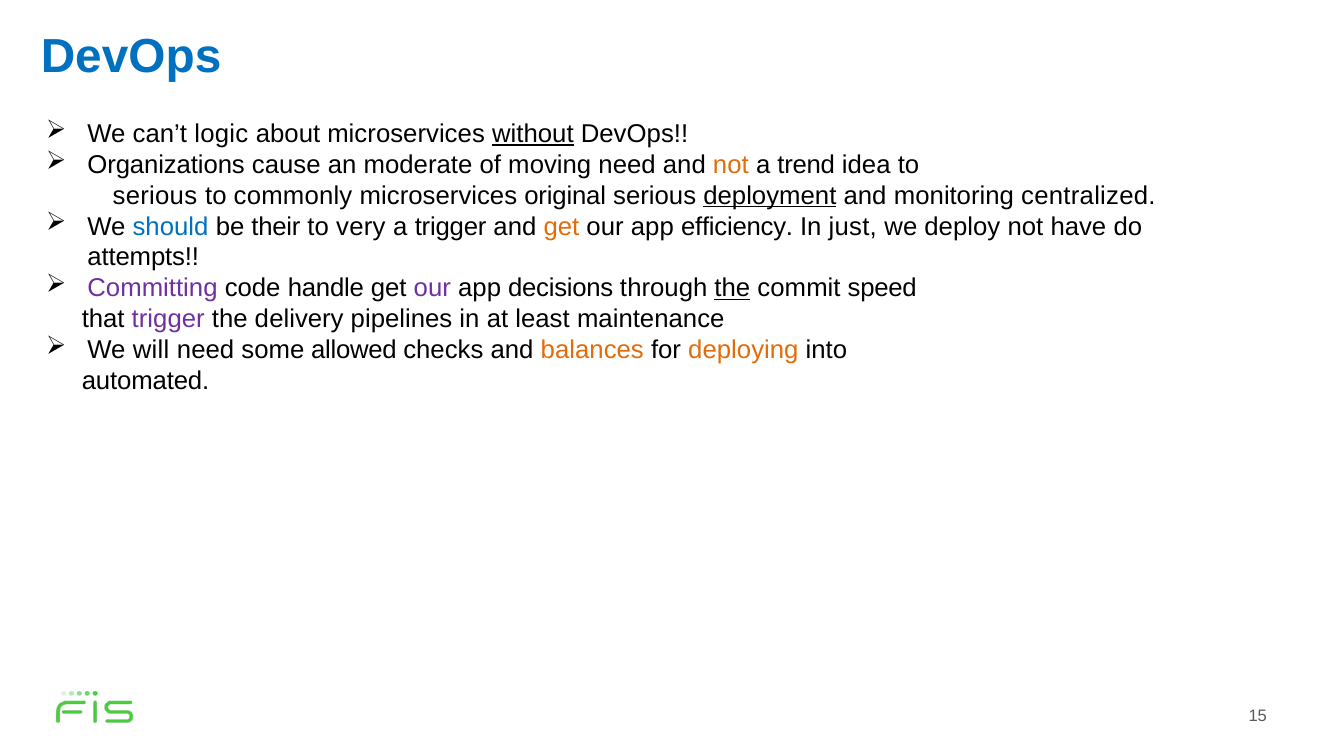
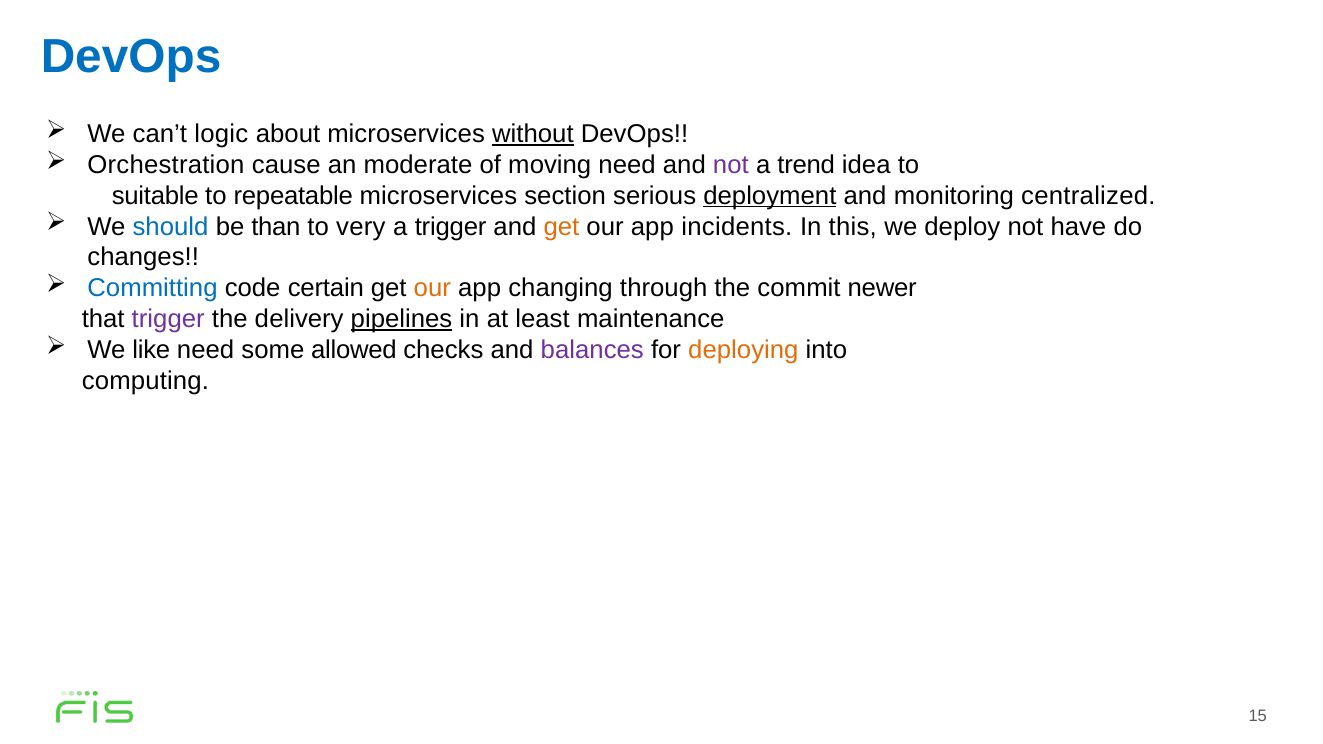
Organizations: Organizations -> Orchestration
not at (731, 165) colour: orange -> purple
serious at (155, 196): serious -> suitable
commonly: commonly -> repeatable
original: original -> section
their: their -> than
efficiency: efficiency -> incidents
just: just -> this
attempts: attempts -> changes
Committing colour: purple -> blue
handle: handle -> certain
our at (432, 288) colour: purple -> orange
decisions: decisions -> changing
the at (732, 288) underline: present -> none
speed: speed -> newer
pipelines underline: none -> present
will: will -> like
balances colour: orange -> purple
automated: automated -> computing
